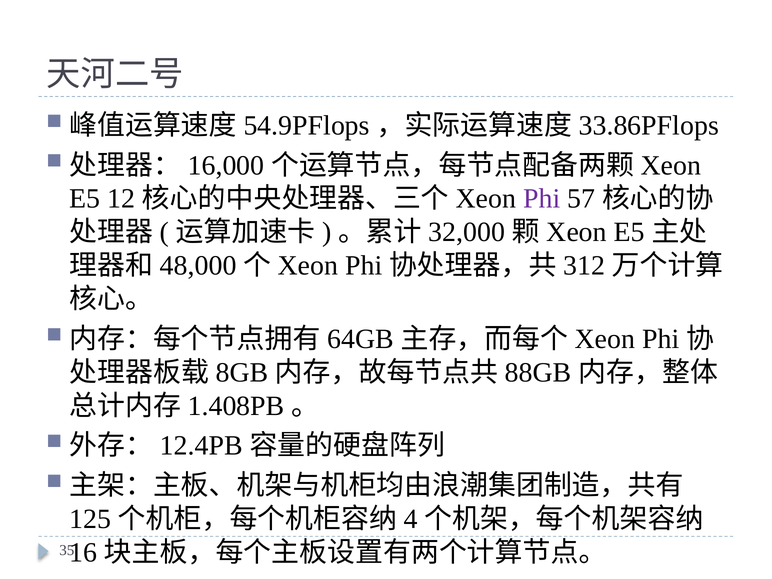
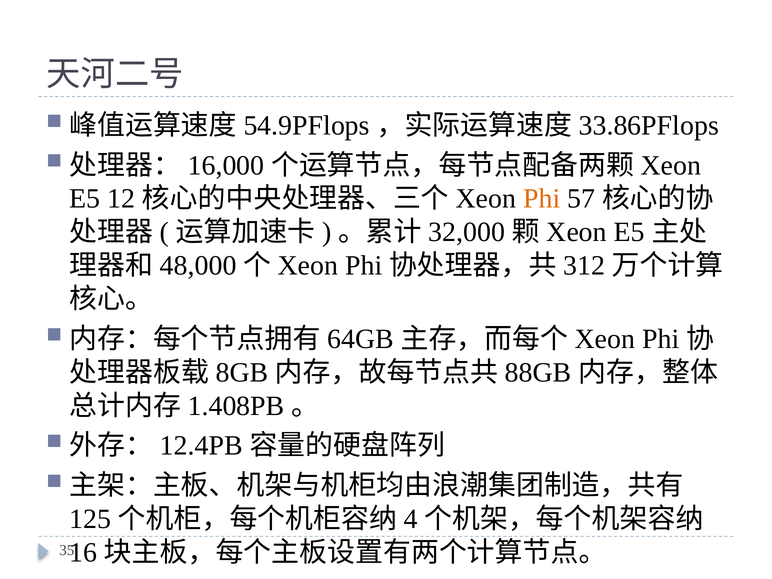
Phi colour: purple -> orange
